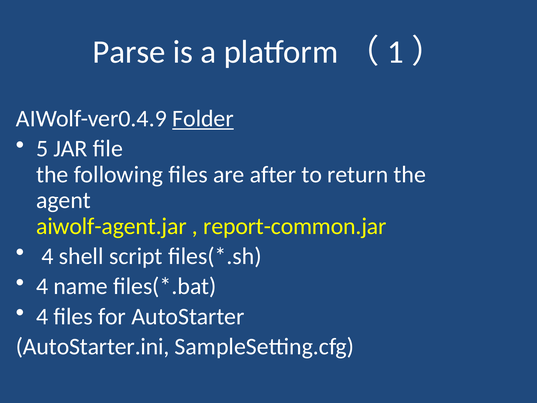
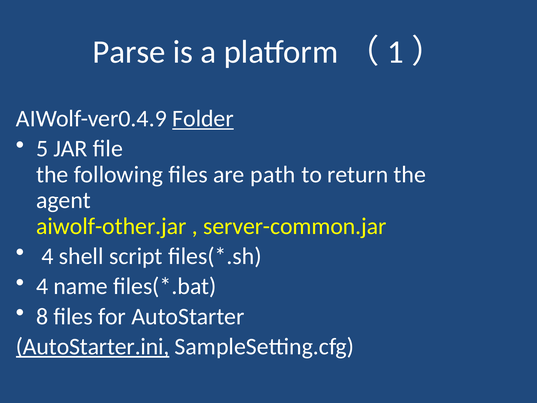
after: after -> path
aiwolf-agent.jar: aiwolf-agent.jar -> aiwolf-other.jar
report-common.jar: report-common.jar -> server-common.jar
4 at (42, 316): 4 -> 8
AutoStarter.ini underline: none -> present
